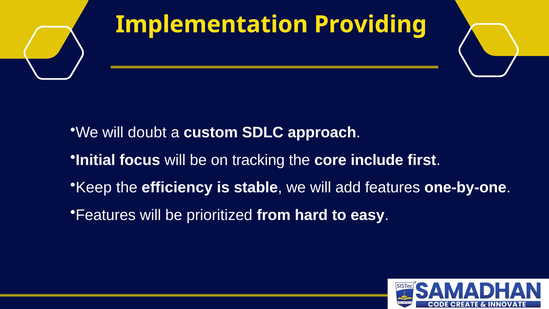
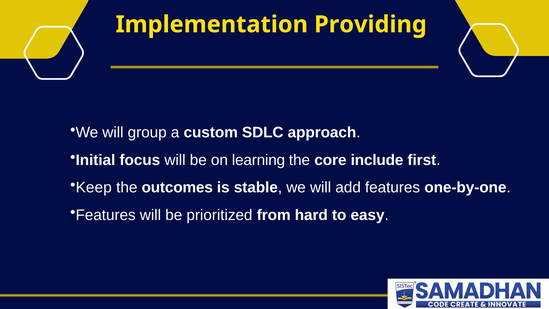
doubt: doubt -> group
tracking: tracking -> learning
efficiency: efficiency -> outcomes
